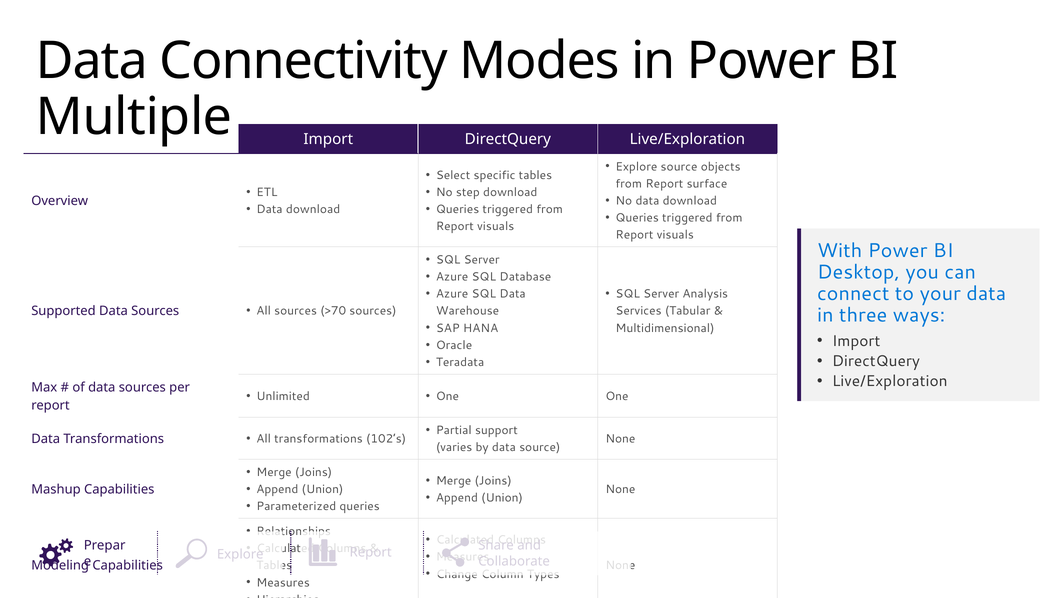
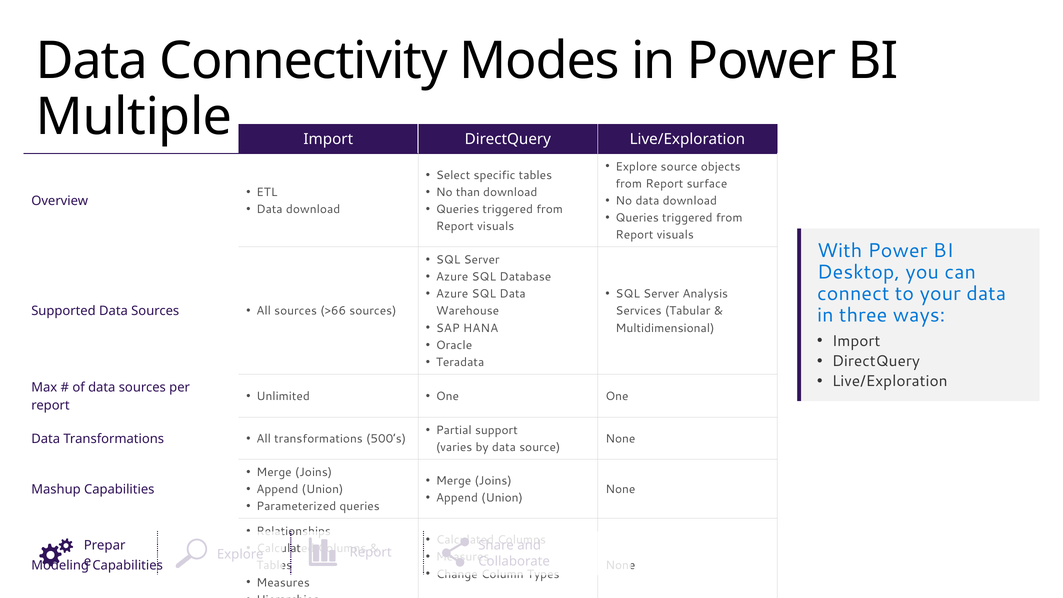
step: step -> than
>70: >70 -> >66
102’s: 102’s -> 500’s
